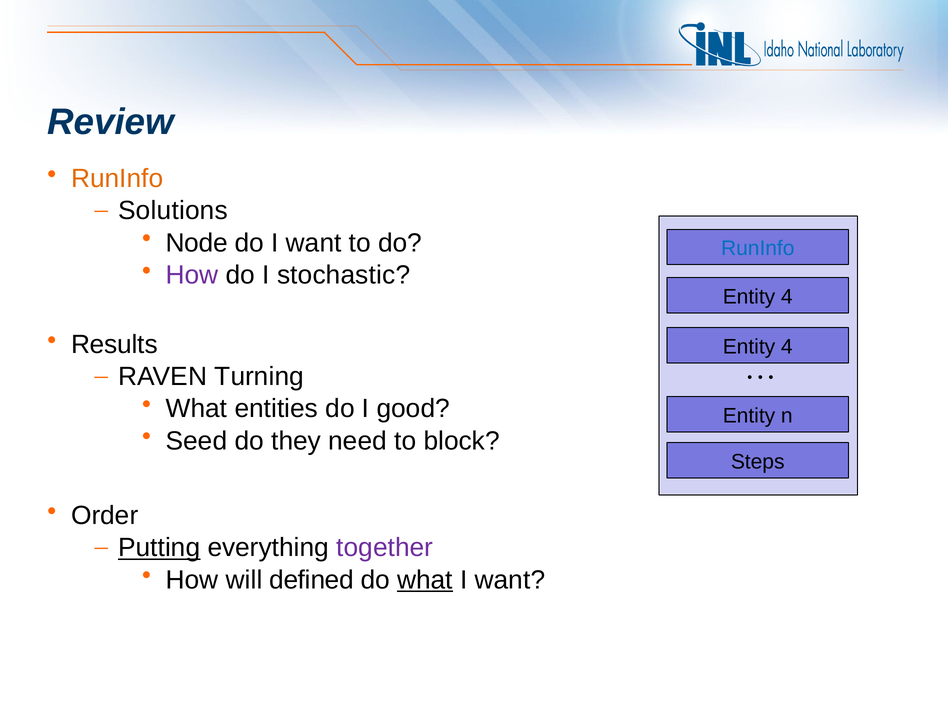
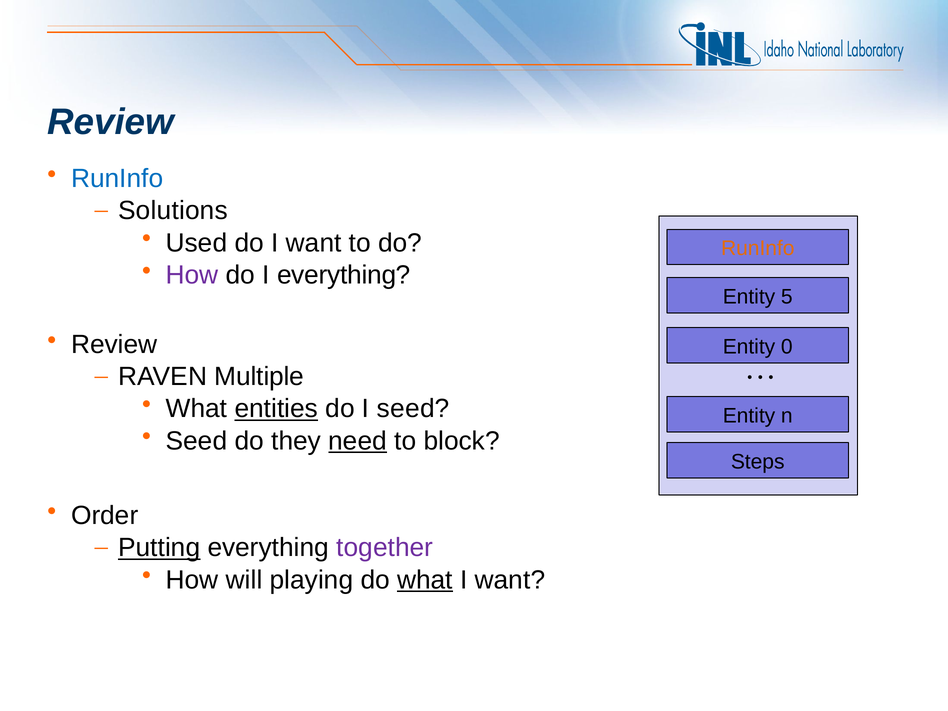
RunInfo at (117, 179) colour: orange -> blue
Node: Node -> Used
RunInfo at (758, 248) colour: blue -> orange
I stochastic: stochastic -> everything
4 at (787, 297): 4 -> 5
Results at (114, 344): Results -> Review
4 at (787, 347): 4 -> 0
Turning: Turning -> Multiple
entities underline: none -> present
I good: good -> seed
need underline: none -> present
defined: defined -> playing
